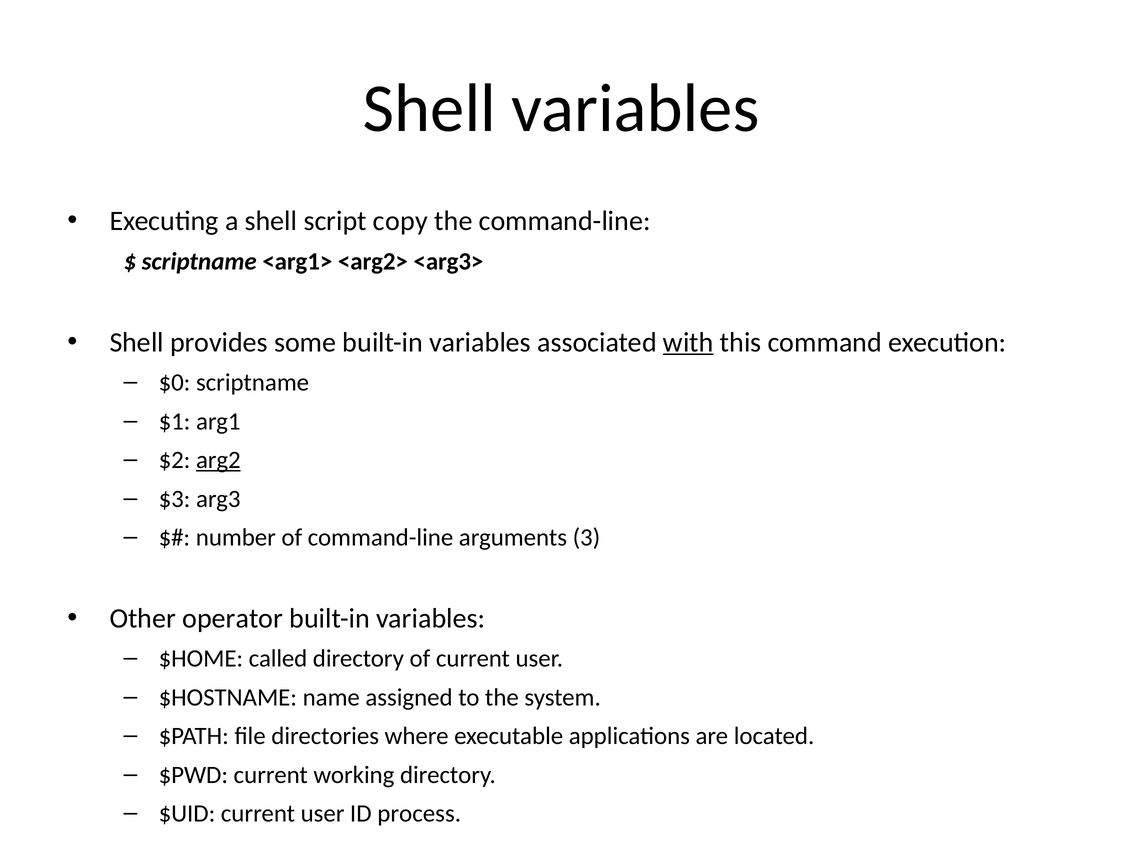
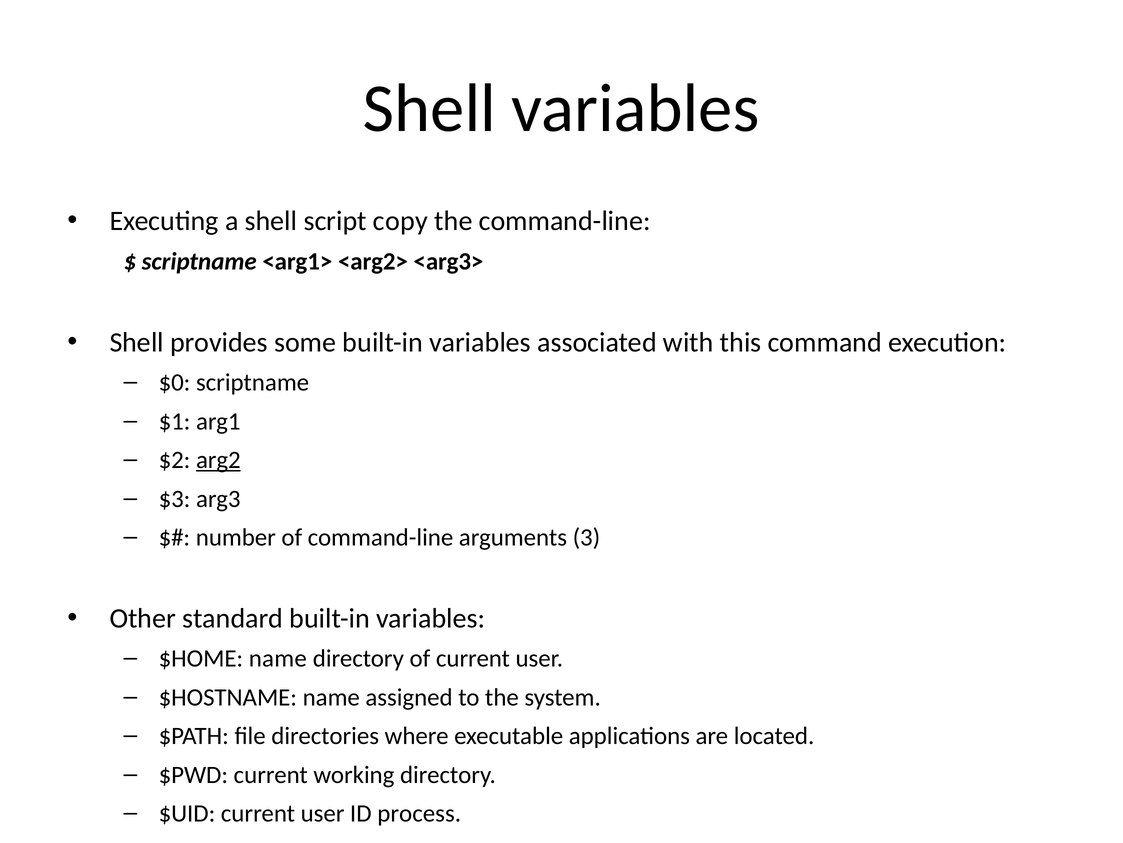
with underline: present -> none
operator: operator -> standard
$HOME called: called -> name
